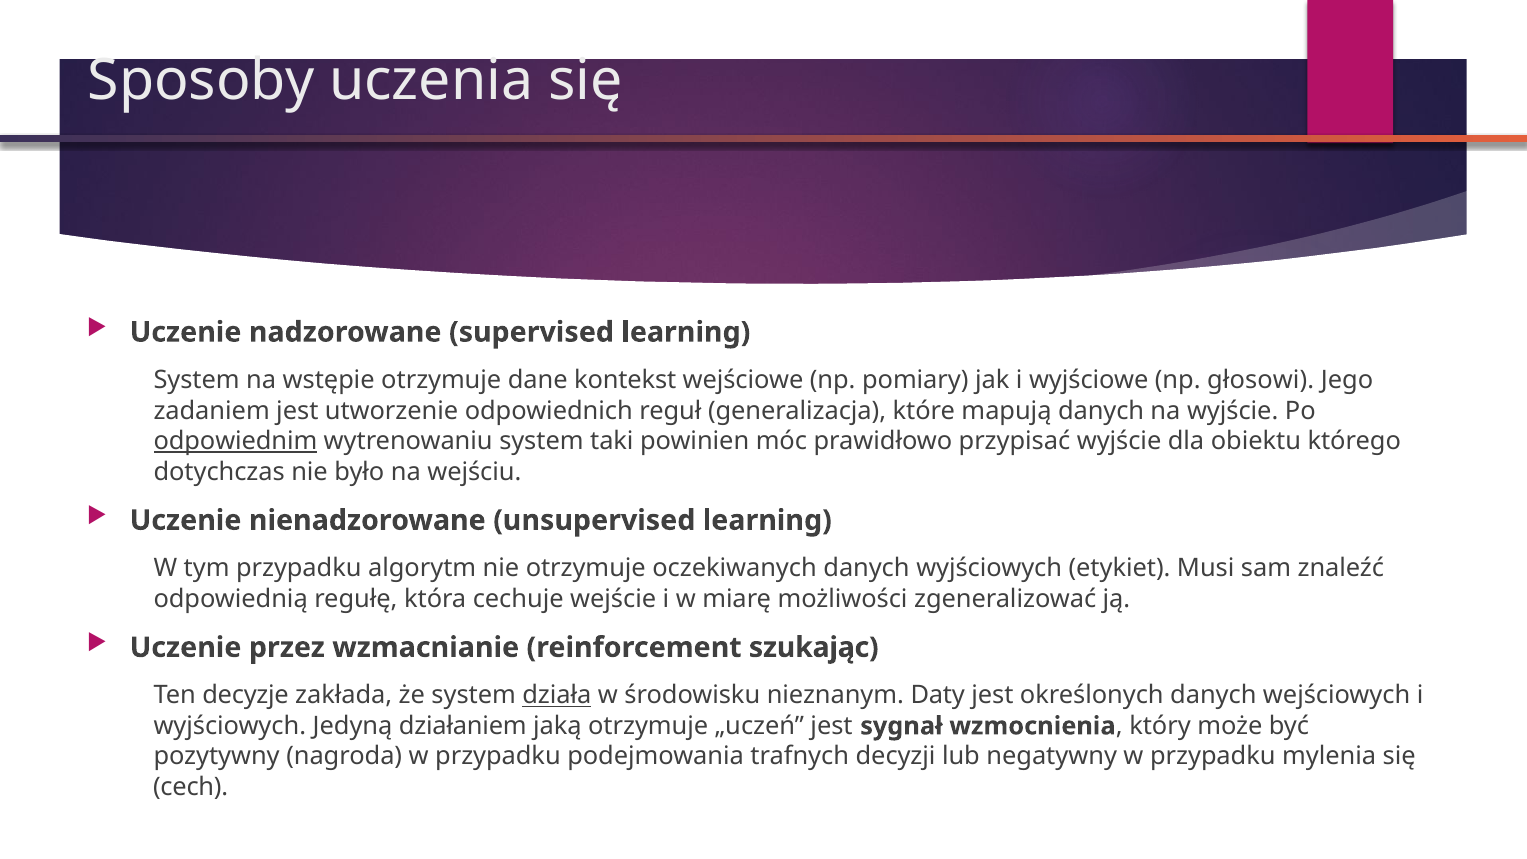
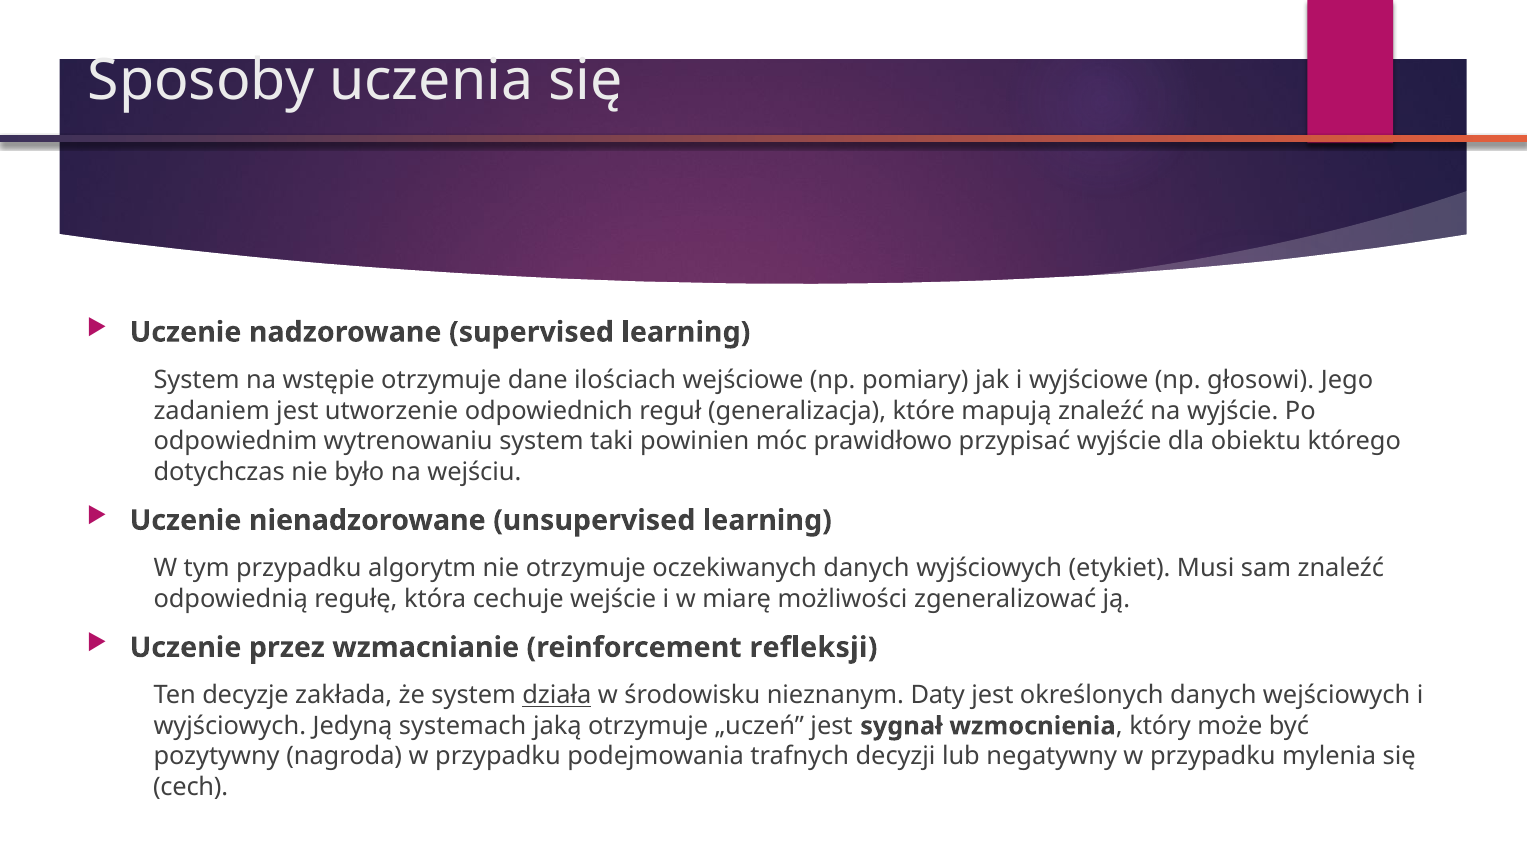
kontekst: kontekst -> ilościach
mapują danych: danych -> znaleźć
odpowiednim underline: present -> none
szukając: szukając -> refleksji
działaniem: działaniem -> systemach
